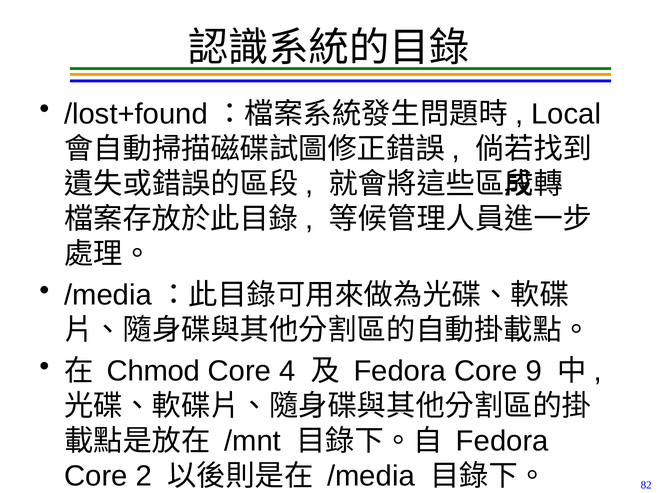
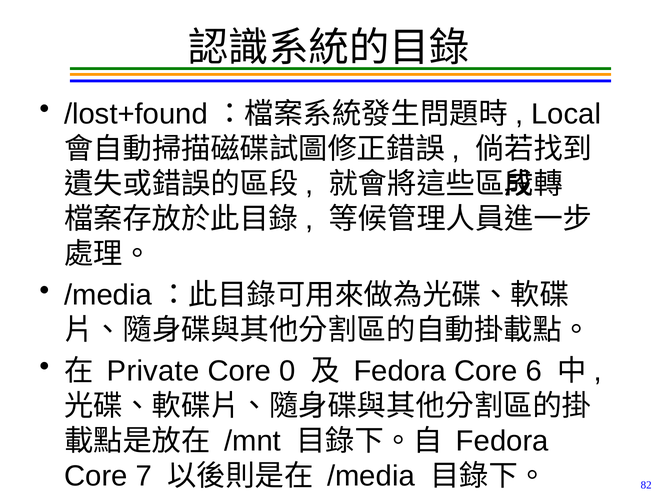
Chmod: Chmod -> Private
4: 4 -> 0
9: 9 -> 6
2: 2 -> 7
